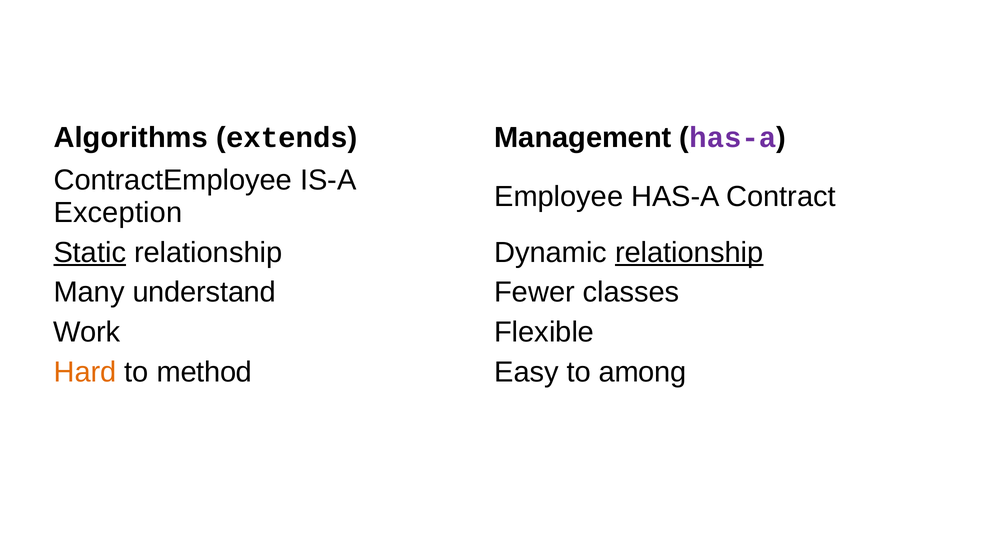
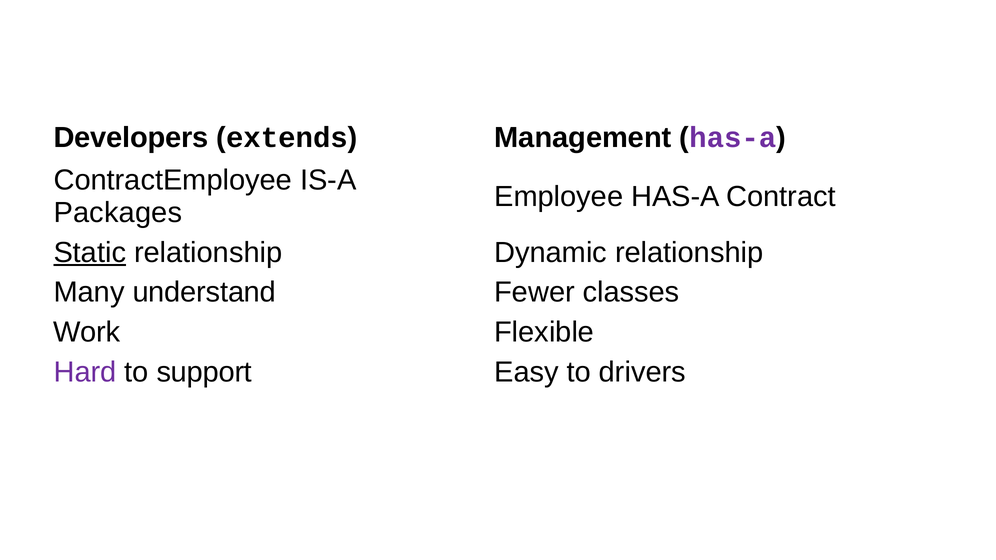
Algorithms: Algorithms -> Developers
Exception: Exception -> Packages
relationship at (689, 253) underline: present -> none
Hard colour: orange -> purple
method: method -> support
among: among -> drivers
